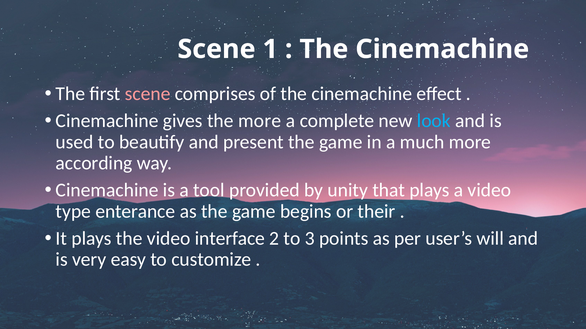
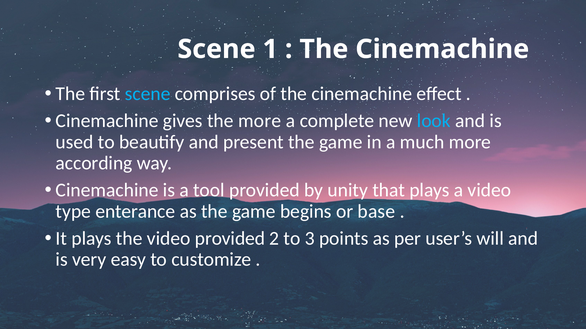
scene at (148, 94) colour: pink -> light blue
their: their -> base
video interface: interface -> provided
